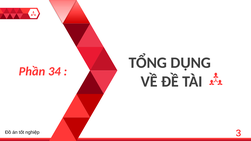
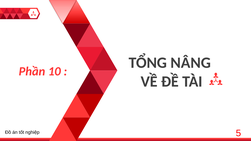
DỤNG: DỤNG -> NÂNG
34: 34 -> 10
3: 3 -> 5
